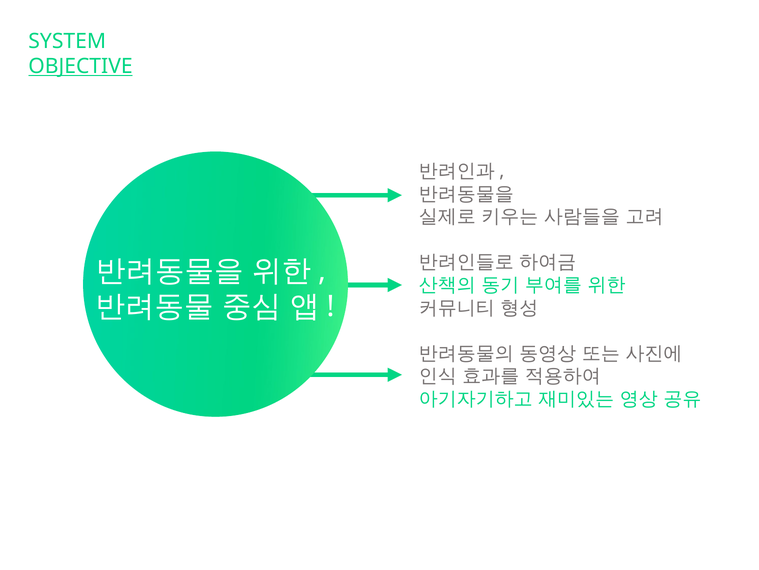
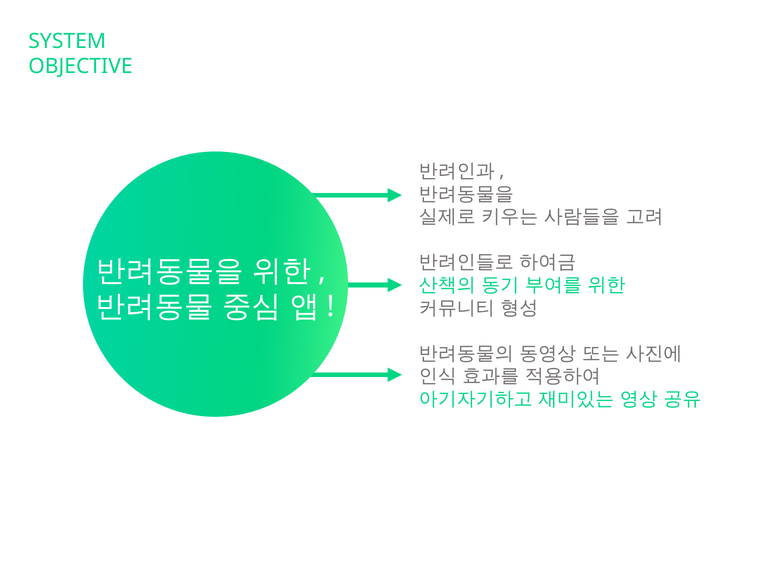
OBJECTIVE underline: present -> none
